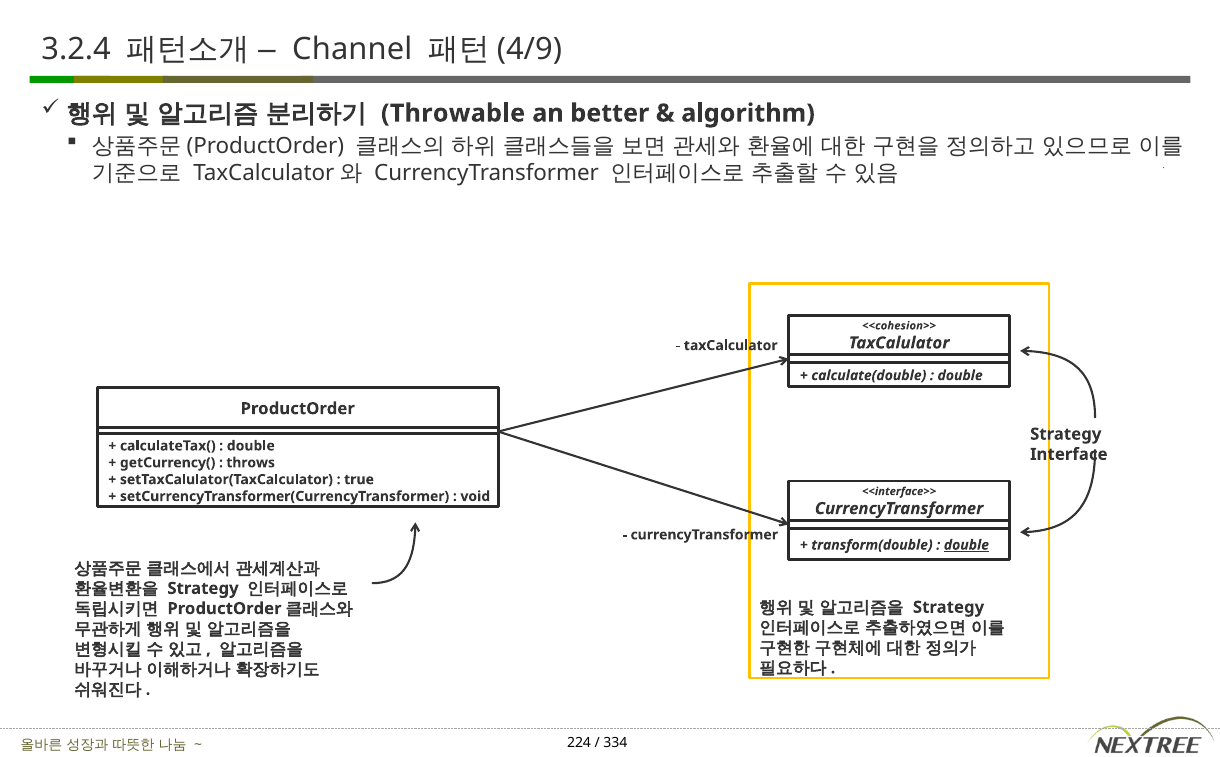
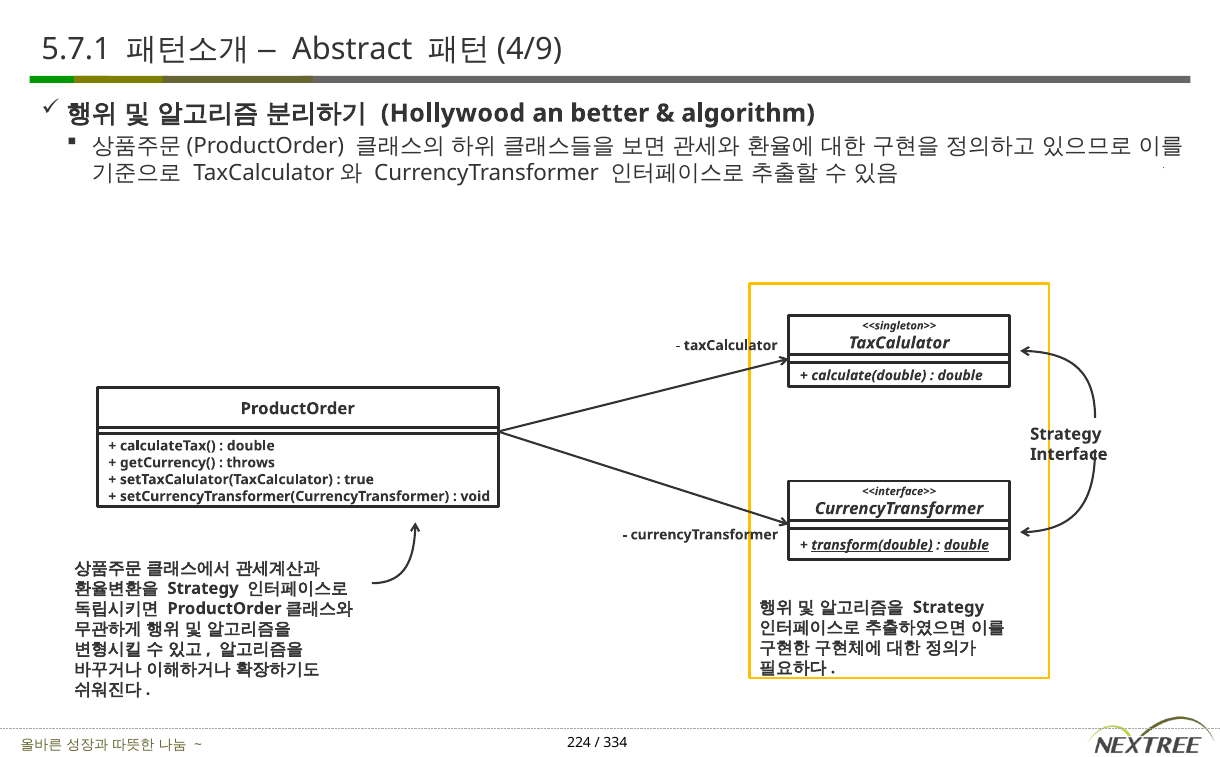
3.2.4: 3.2.4 -> 5.7.1
Channel: Channel -> Abstract
Throwable: Throwable -> Hollywood
<<cohesion>>: <<cohesion>> -> <<singleton>>
transform(double underline: none -> present
